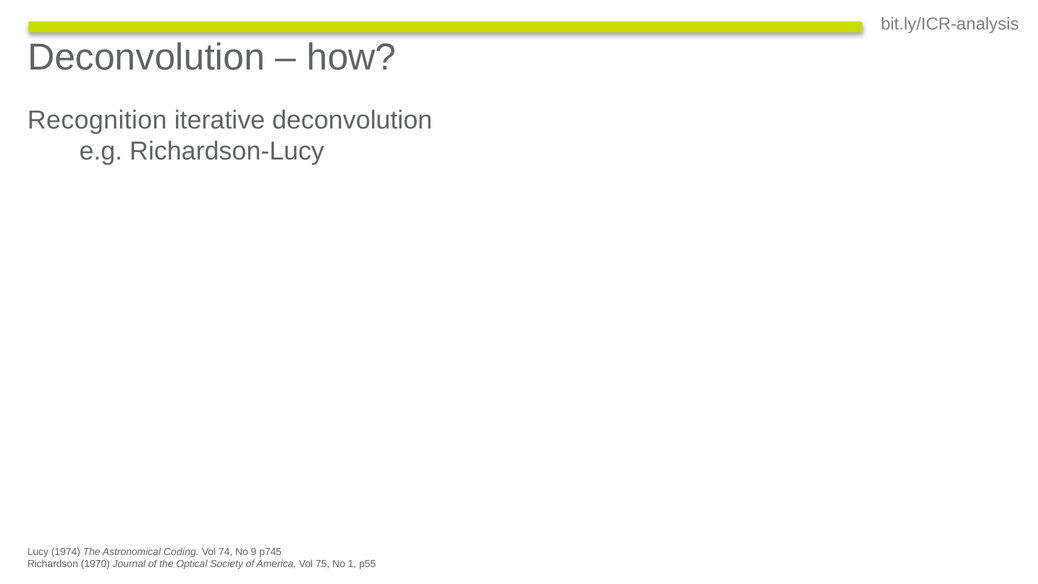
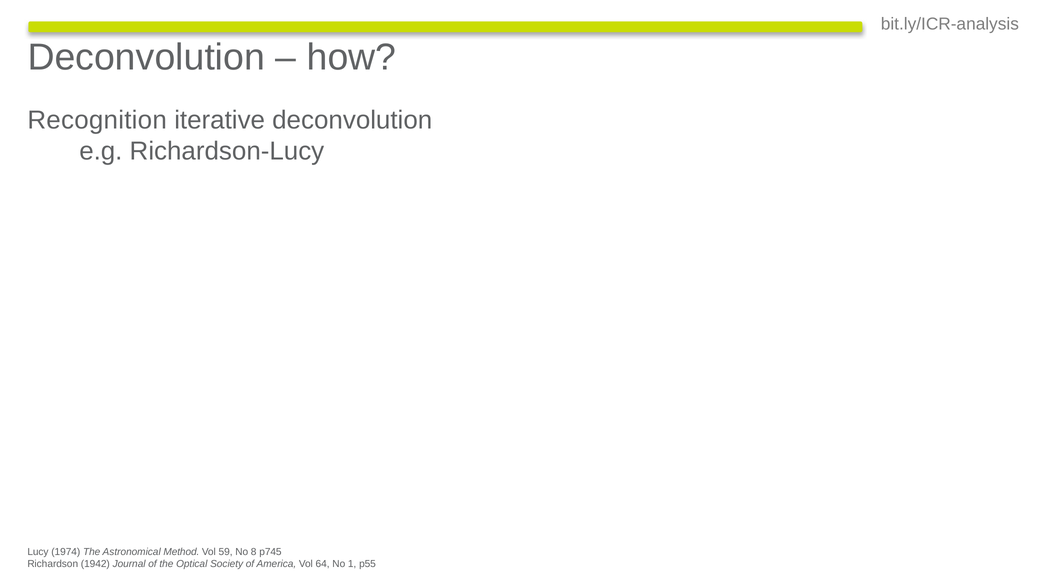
Coding: Coding -> Method
74: 74 -> 59
9: 9 -> 8
1970: 1970 -> 1942
75: 75 -> 64
